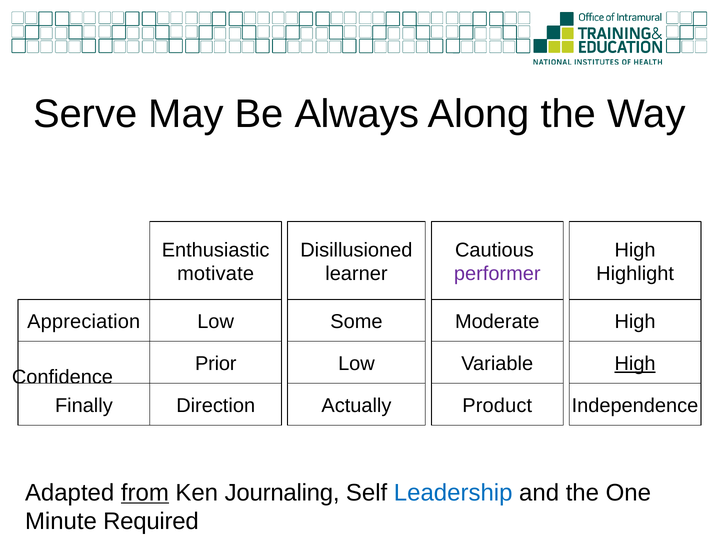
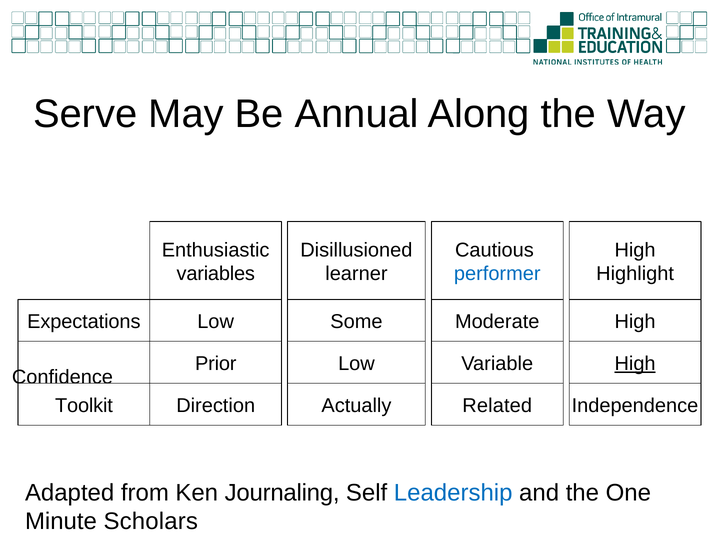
Always: Always -> Annual
motivate: motivate -> variables
performer colour: purple -> blue
Appreciation: Appreciation -> Expectations
Finally: Finally -> Toolkit
Product: Product -> Related
from underline: present -> none
Required: Required -> Scholars
